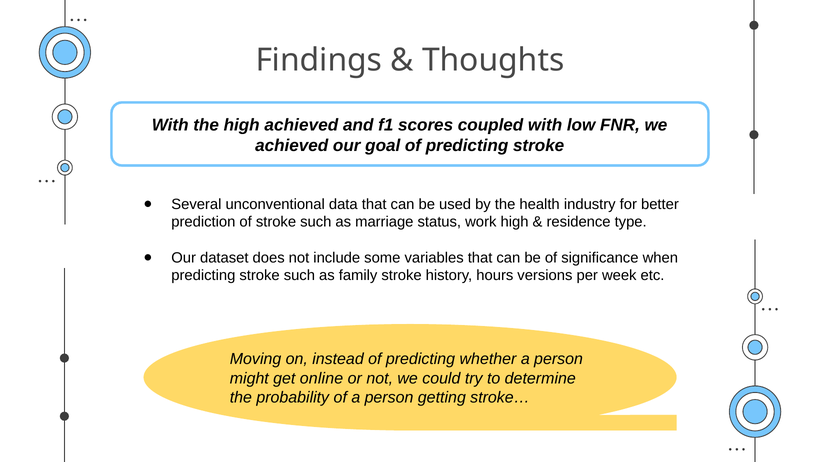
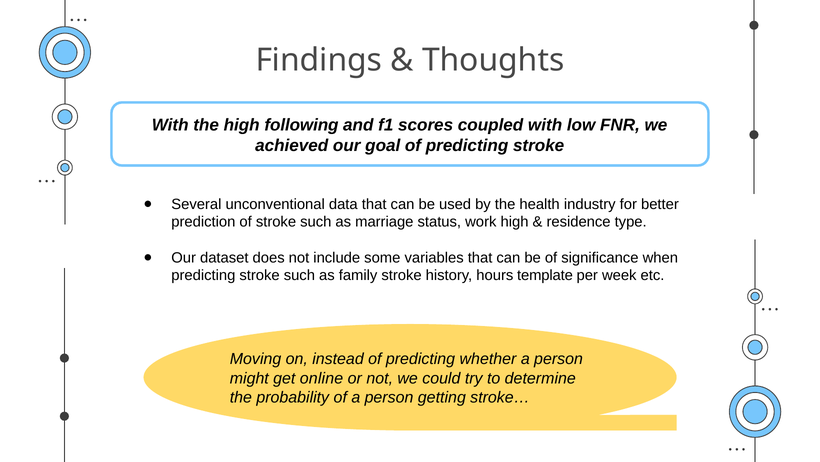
high achieved: achieved -> following
versions: versions -> template
